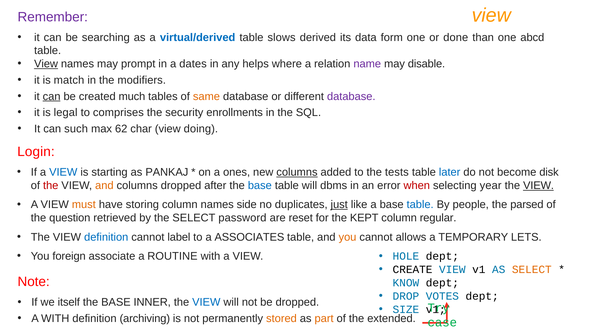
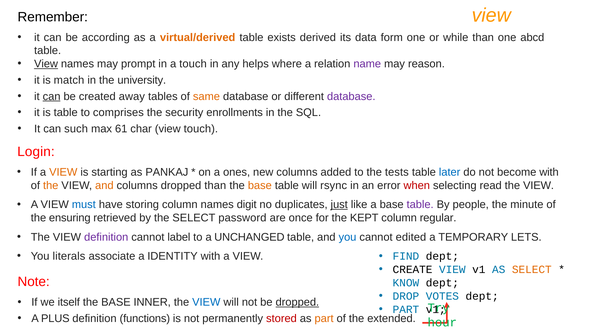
Remember colour: purple -> black
searching: searching -> according
virtual/derived colour: blue -> orange
slows: slows -> exists
done: done -> while
a dates: dates -> touch
disable: disable -> reason
modifiers: modifiers -> university
much: much -> away
is legal: legal -> table
62: 62 -> 61
view doing: doing -> touch
VIEW at (63, 172) colour: blue -> orange
columns at (297, 172) underline: present -> none
become disk: disk -> with
the at (51, 185) colour: red -> orange
dropped after: after -> than
base at (260, 185) colour: blue -> orange
dbms: dbms -> rsync
year: year -> read
VIEW at (539, 185) underline: present -> none
must colour: orange -> blue
side: side -> digit
table at (420, 204) colour: blue -> purple
parsed: parsed -> minute
question: question -> ensuring
reset: reset -> once
definition at (106, 237) colour: blue -> purple
ASSOCIATES: ASSOCIATES -> UNCHANGED
you at (348, 237) colour: orange -> blue
allows: allows -> edited
foreign: foreign -> literals
ROUTINE: ROUTINE -> IDENTITY
HOLE: HOLE -> FIND
dropped at (297, 302) underline: none -> present
SIZE at (406, 309): SIZE -> PART
A WITH: WITH -> PLUS
archiving: archiving -> functions
stored colour: orange -> red
case: case -> hour
